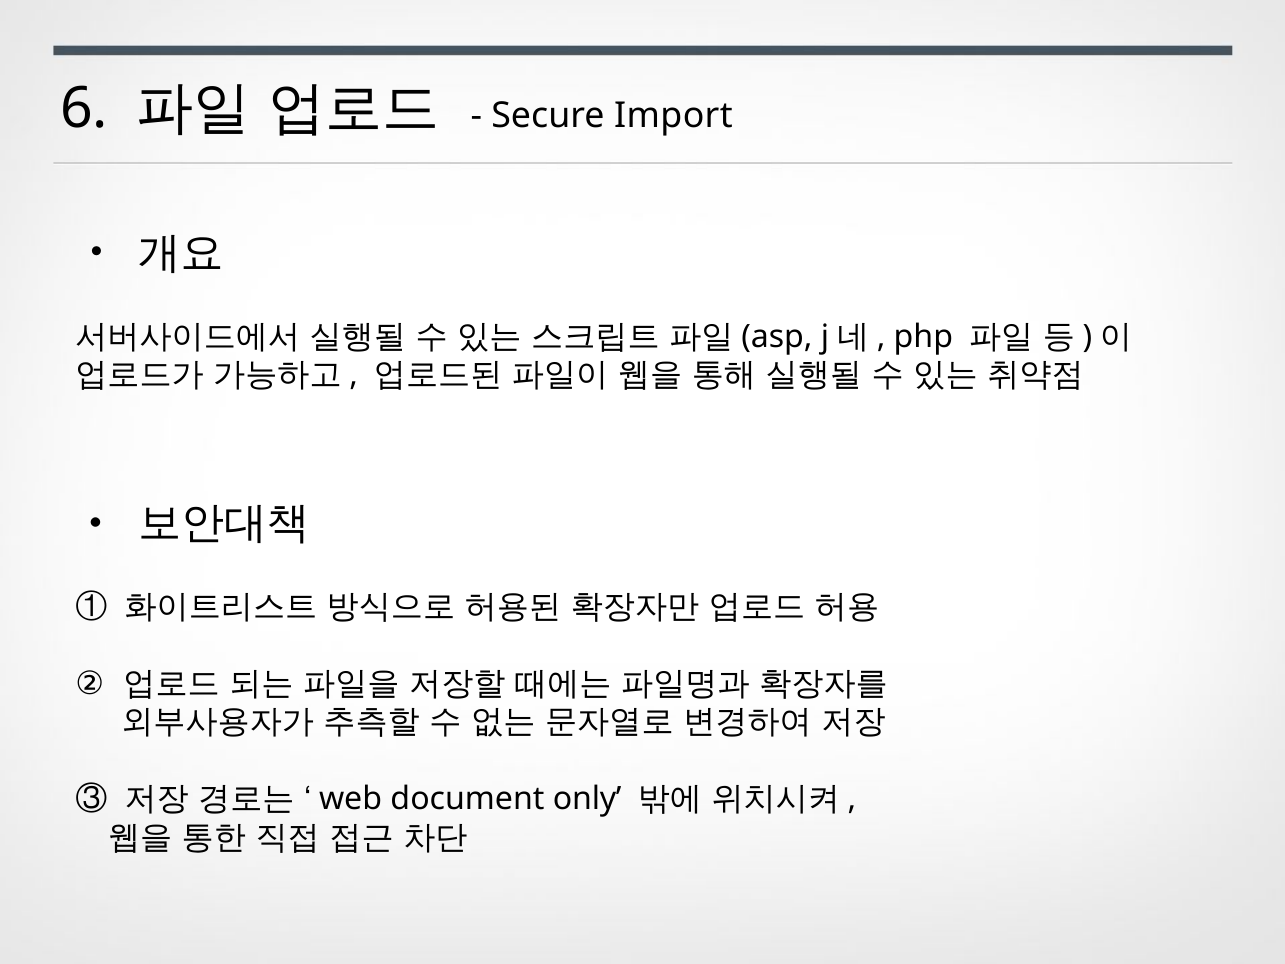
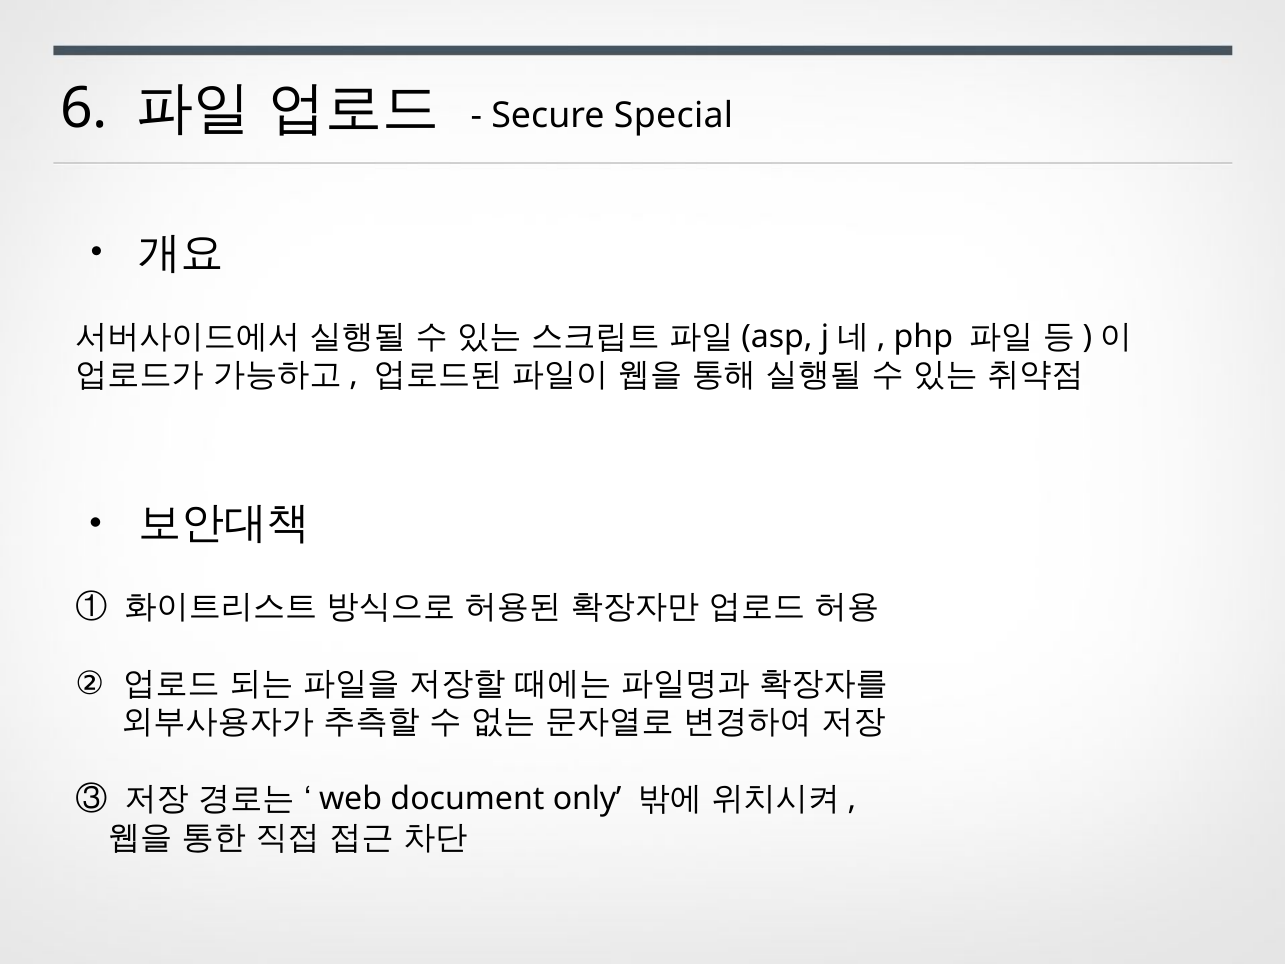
Import: Import -> Special
